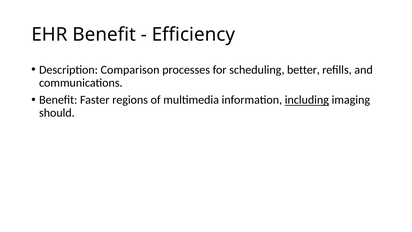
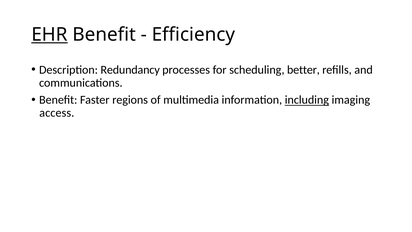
EHR underline: none -> present
Comparison: Comparison -> Redundancy
should: should -> access
